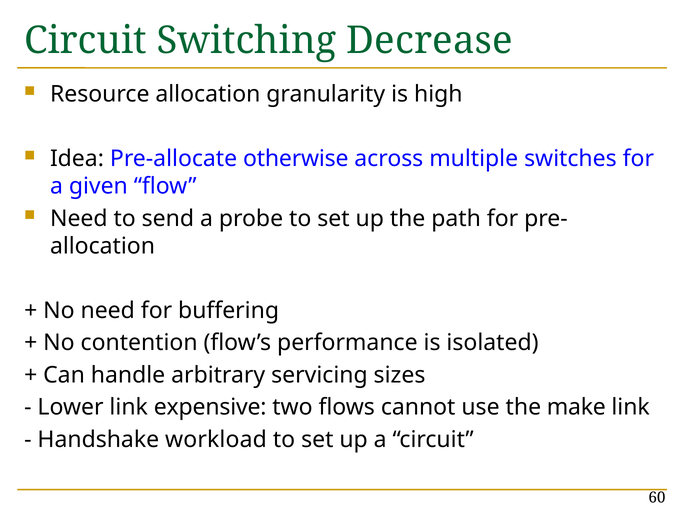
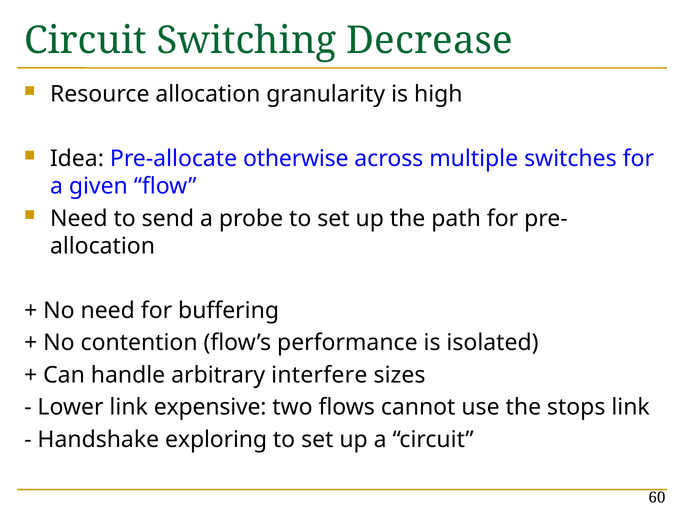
servicing: servicing -> interfere
make: make -> stops
workload: workload -> exploring
